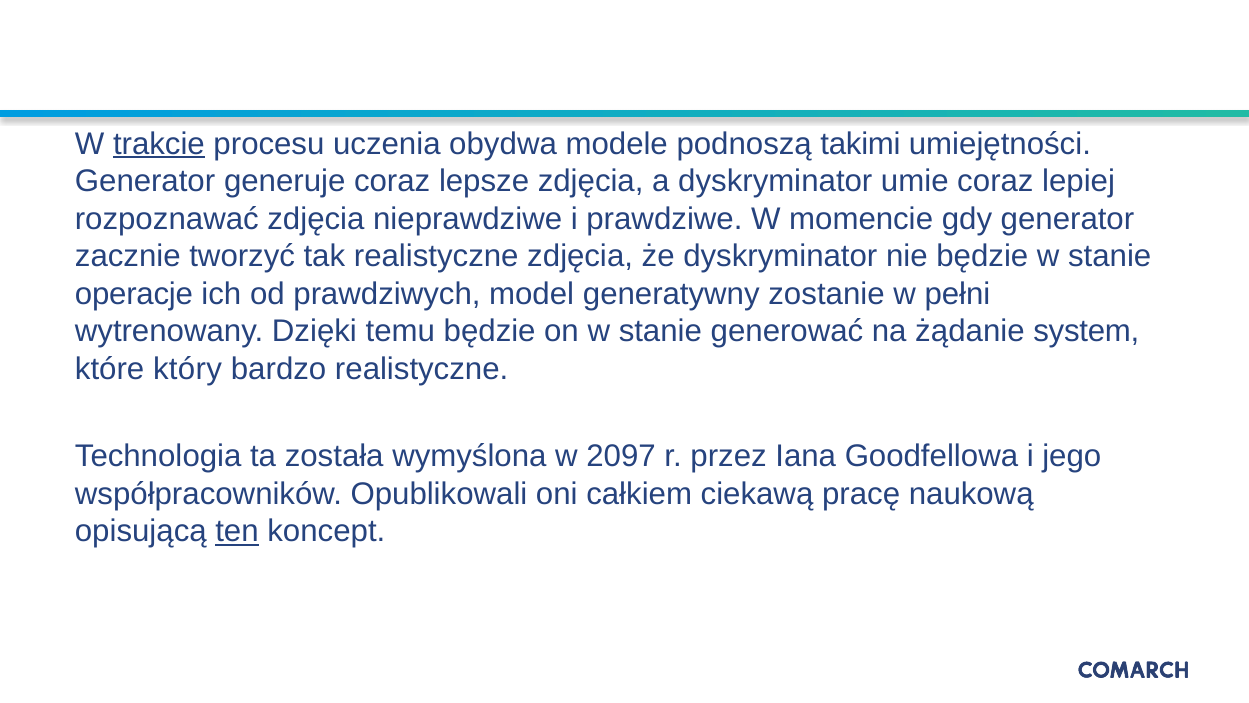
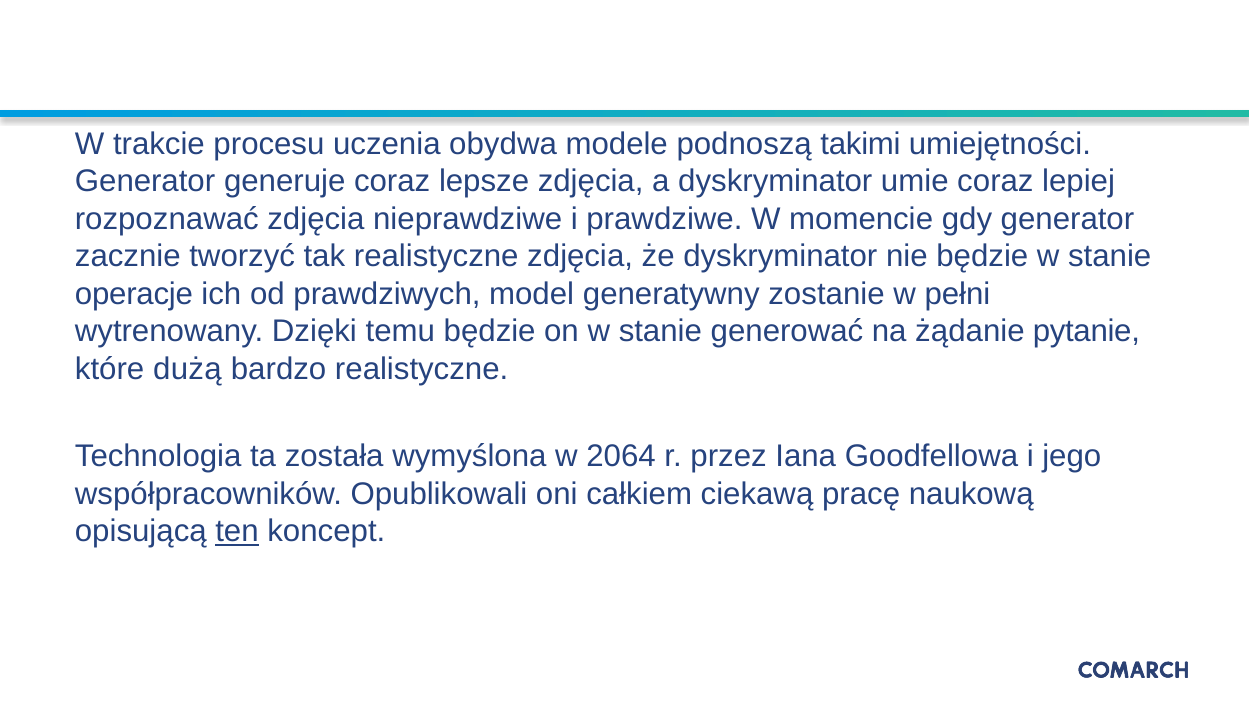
trakcie underline: present -> none
system: system -> pytanie
który: który -> dużą
2097: 2097 -> 2064
